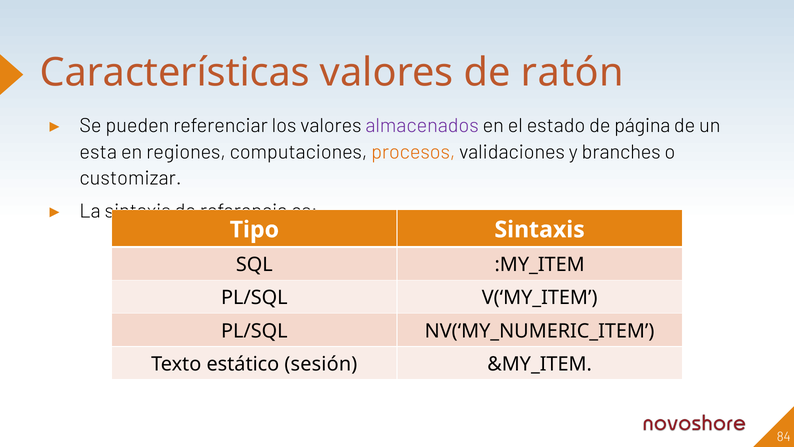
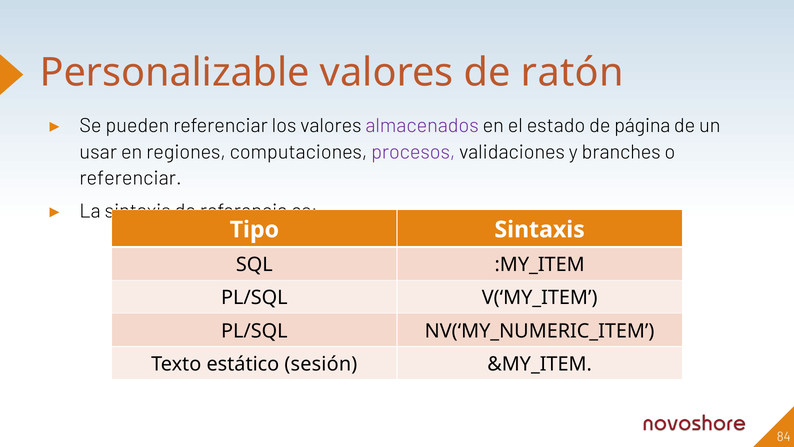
Características: Características -> Personalizable
esta: esta -> usar
procesos colour: orange -> purple
customizar at (130, 178): customizar -> referenciar
